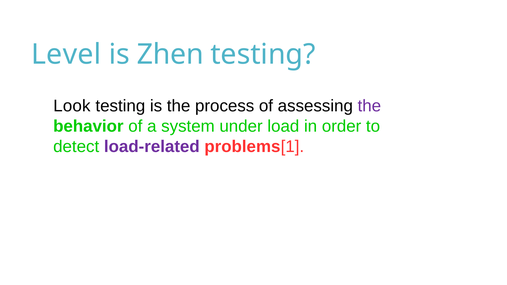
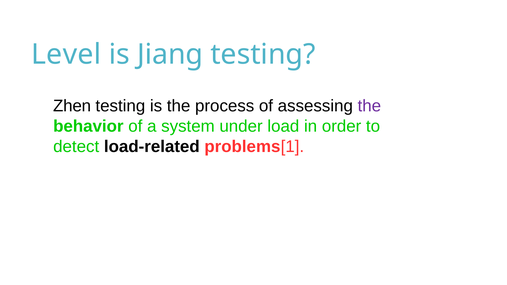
Zhen: Zhen -> Jiang
Look: Look -> Zhen
load-related colour: purple -> black
